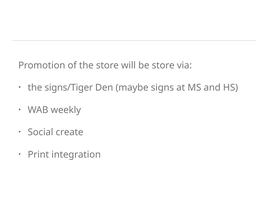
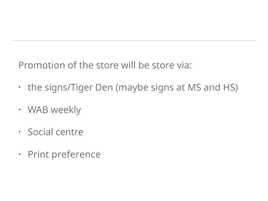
create: create -> centre
integration: integration -> preference
